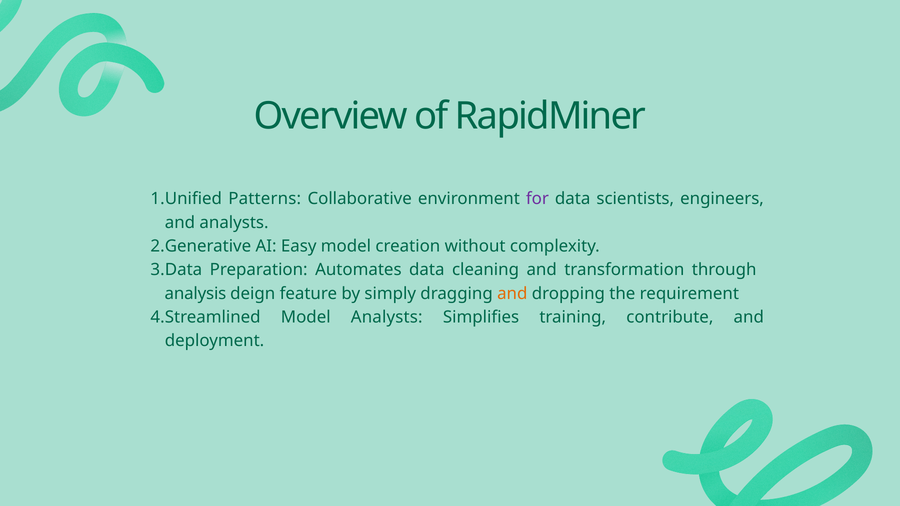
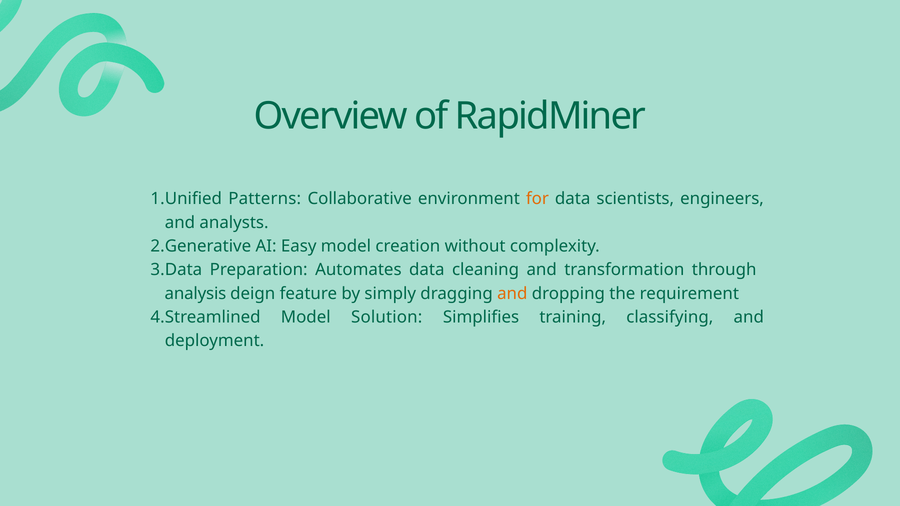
for colour: purple -> orange
Model Analysts: Analysts -> Solution
contribute: contribute -> classifying
